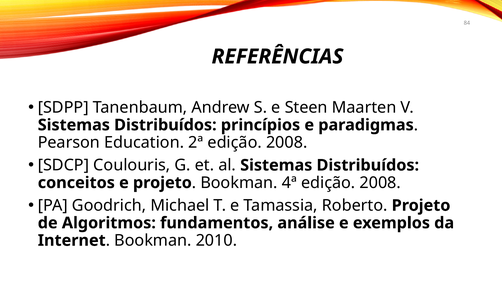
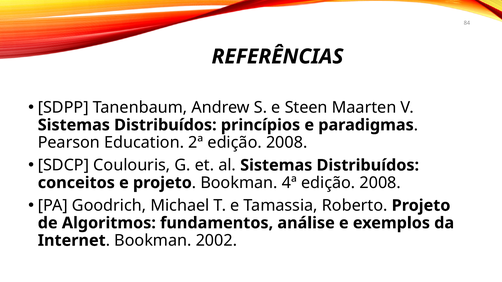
2010: 2010 -> 2002
